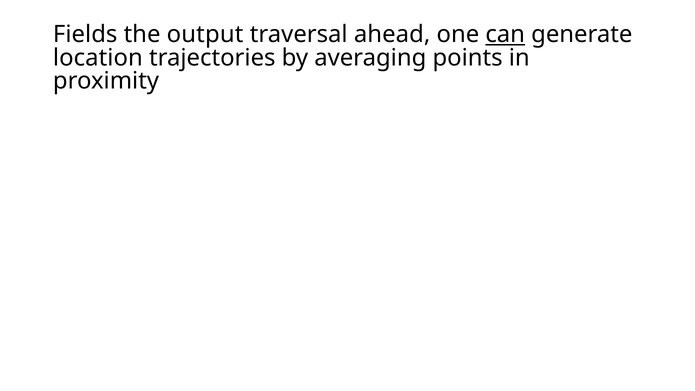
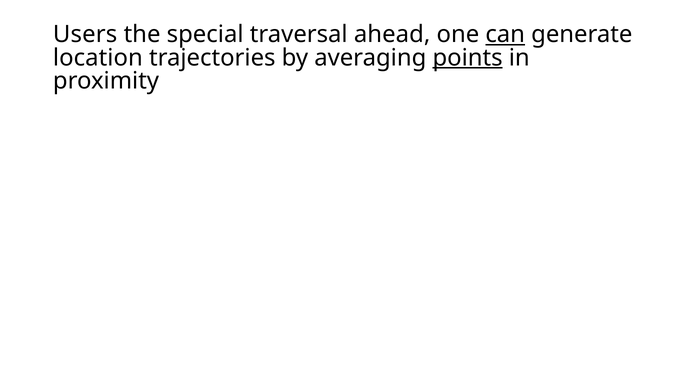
Fields: Fields -> Users
output: output -> special
points underline: none -> present
